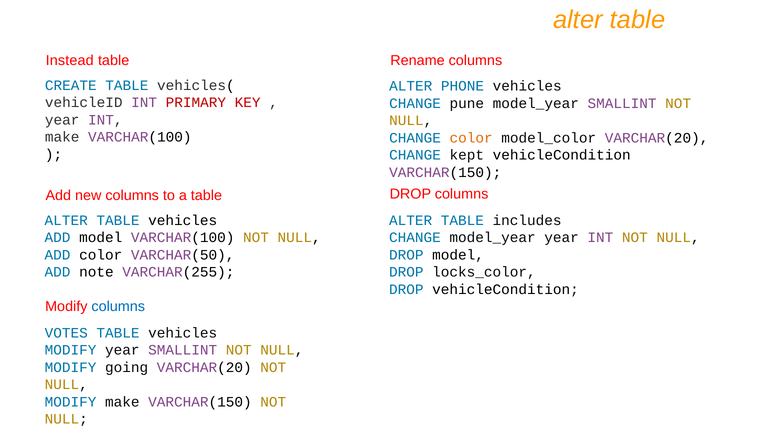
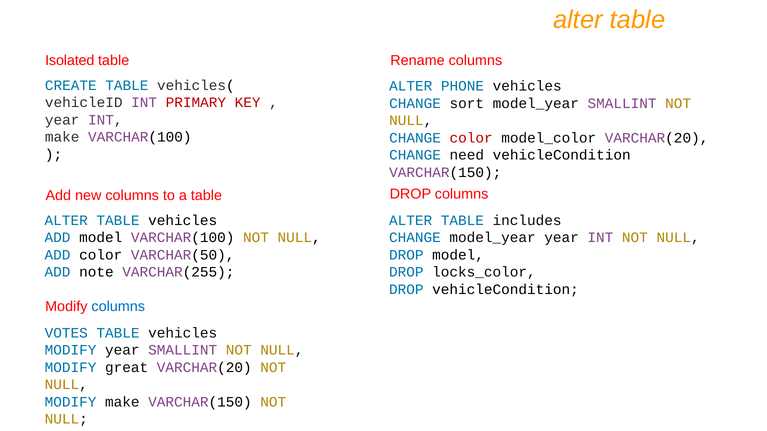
Instead: Instead -> Isolated
pune: pune -> sort
color at (471, 138) colour: orange -> red
kept: kept -> need
going: going -> great
